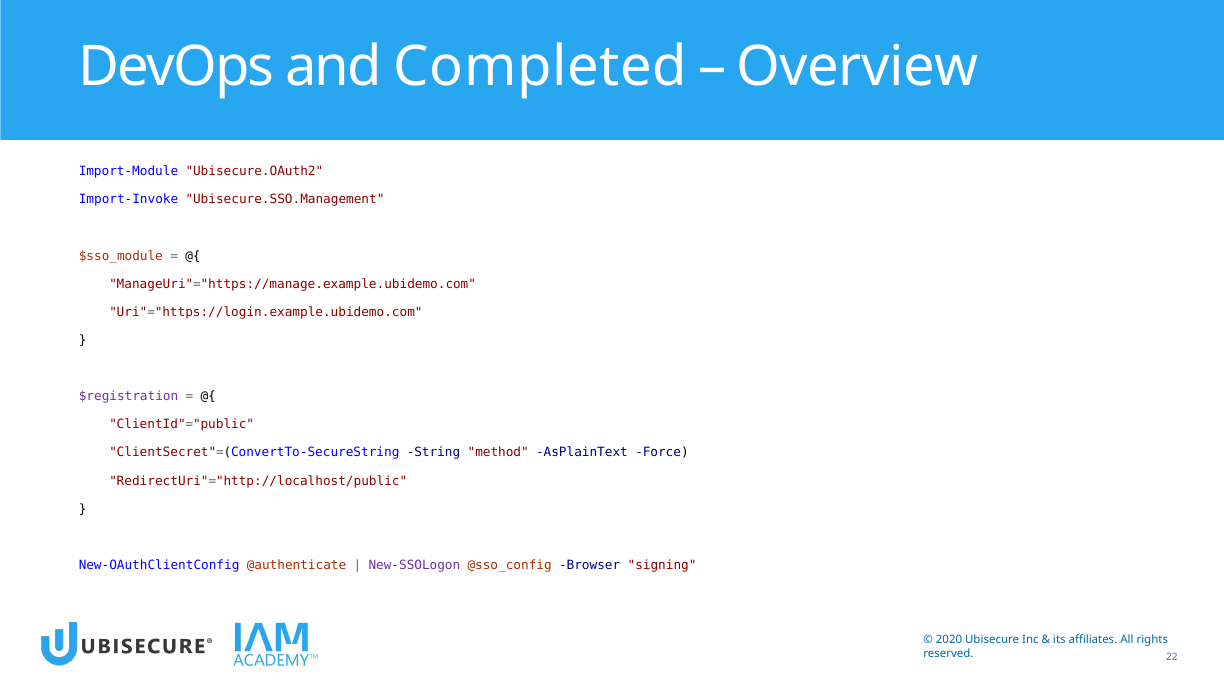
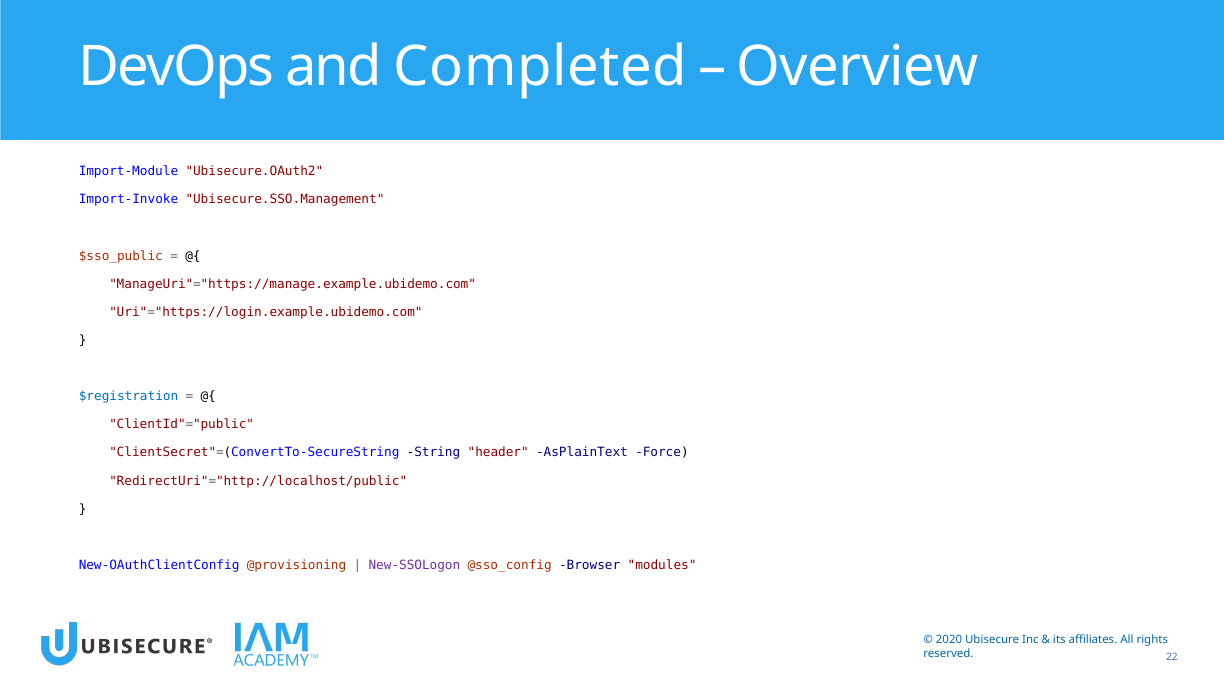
$sso_module: $sso_module -> $sso_public
$registration colour: purple -> blue
method: method -> header
@authenticate: @authenticate -> @provisioning
signing: signing -> modules
